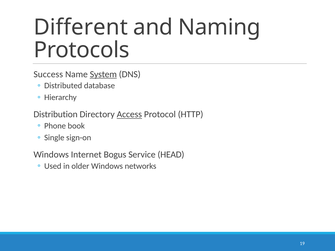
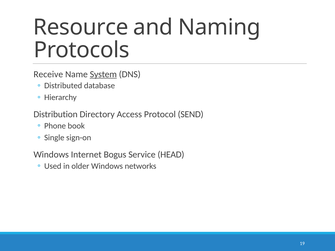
Different: Different -> Resource
Success: Success -> Receive
Access underline: present -> none
HTTP: HTTP -> SEND
